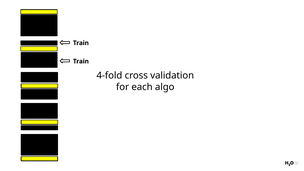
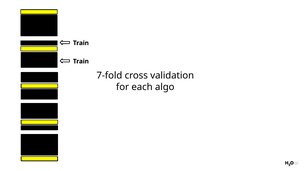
4-fold: 4-fold -> 7-fold
